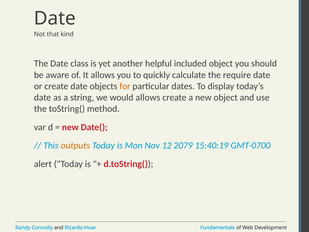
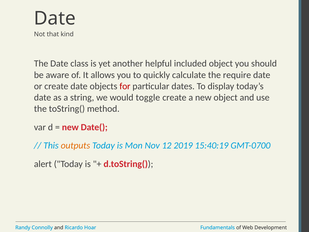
for colour: orange -> red
would allows: allows -> toggle
2079: 2079 -> 2019
